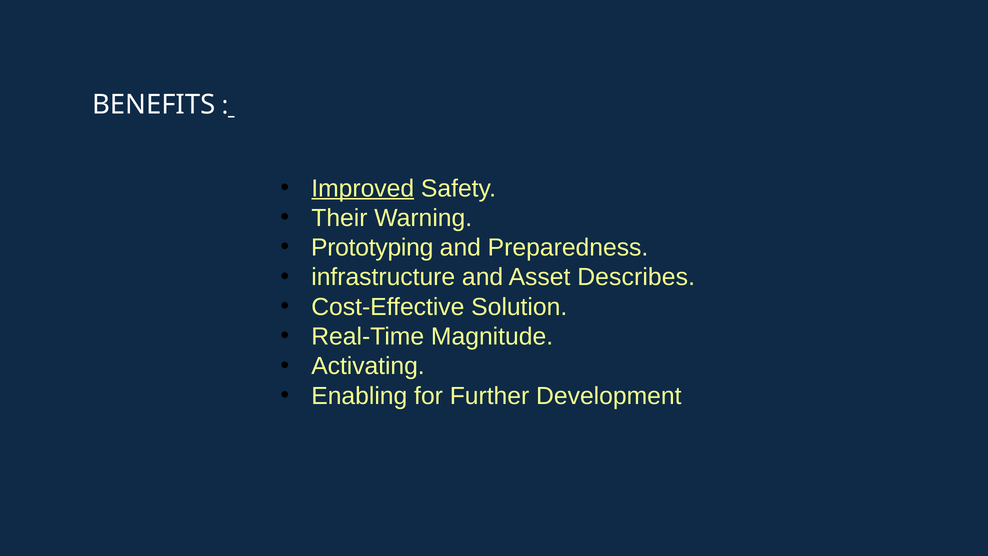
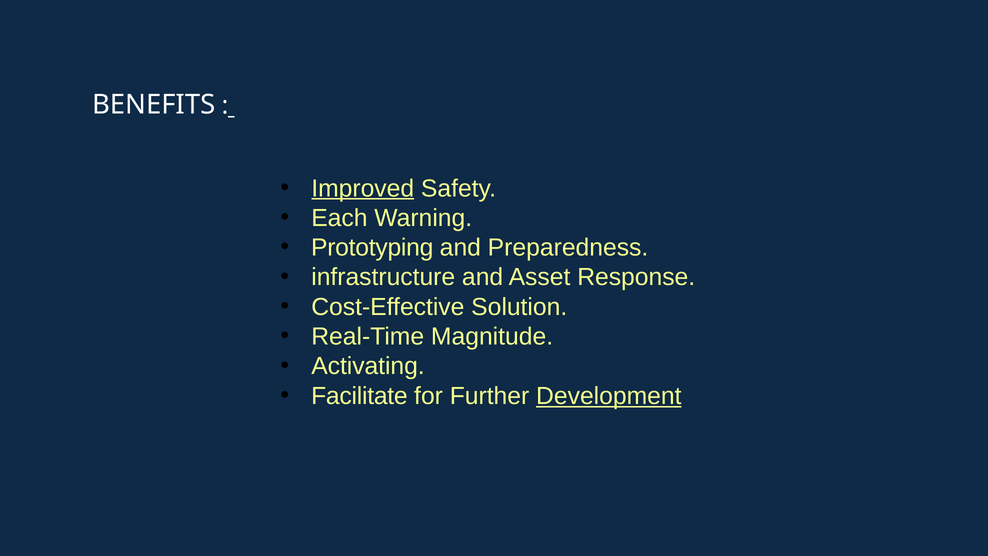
Their: Their -> Each
Describes: Describes -> Response
Enabling: Enabling -> Facilitate
Development underline: none -> present
